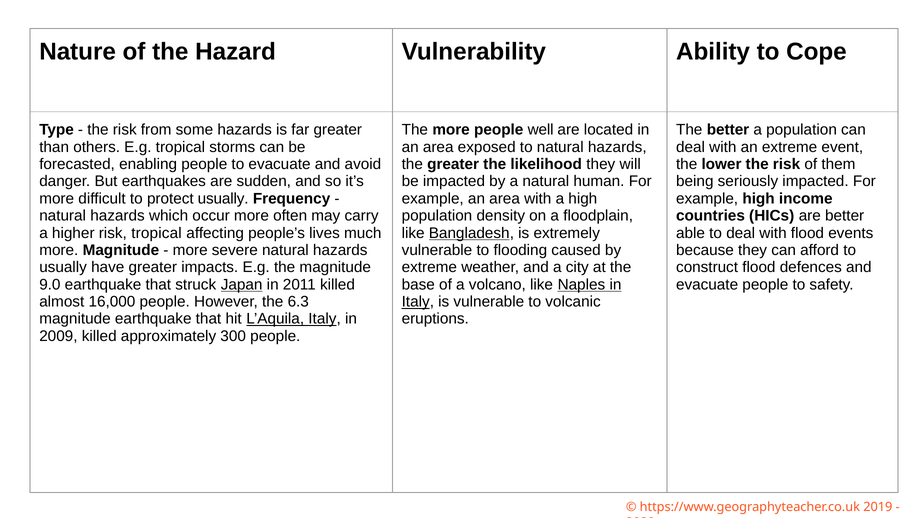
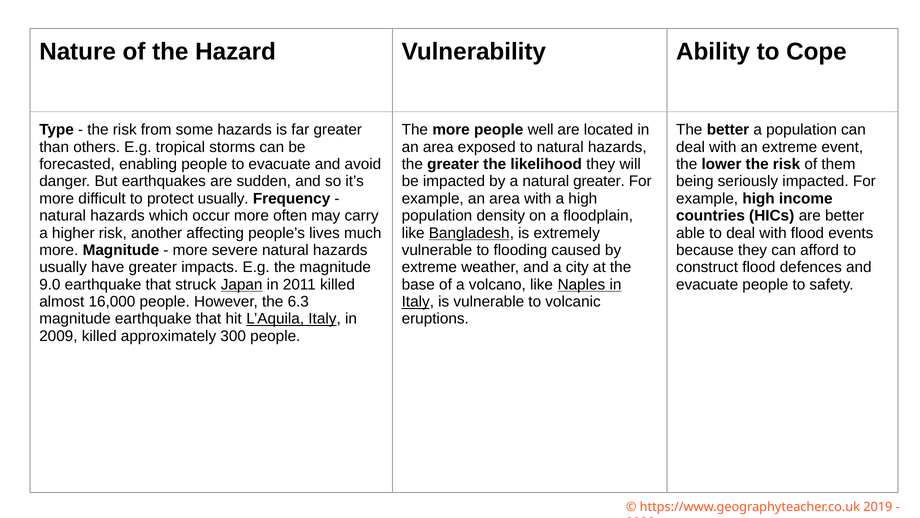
natural human: human -> greater
risk tropical: tropical -> another
